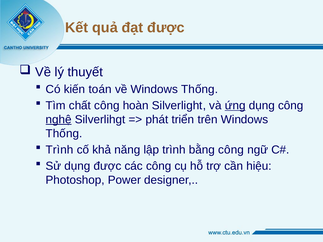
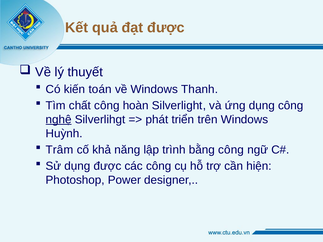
về Windows Thống: Thống -> Thanh
ứng underline: present -> none
Thống at (64, 134): Thống -> Huỳnh
Trình at (60, 150): Trình -> Trâm
hiệu: hiệu -> hiện
